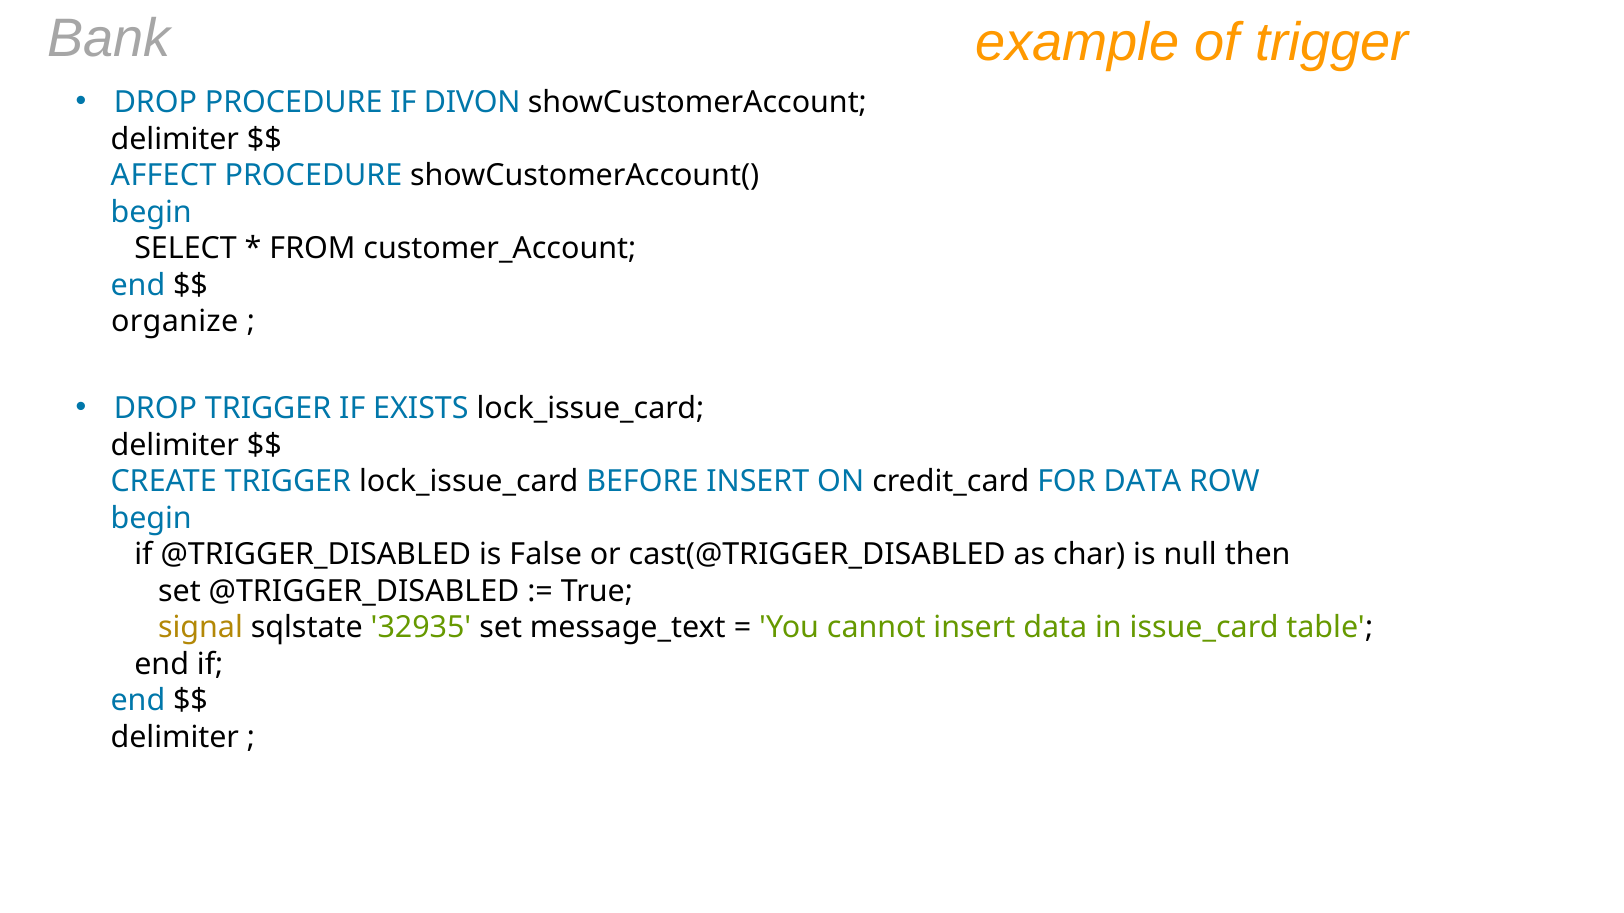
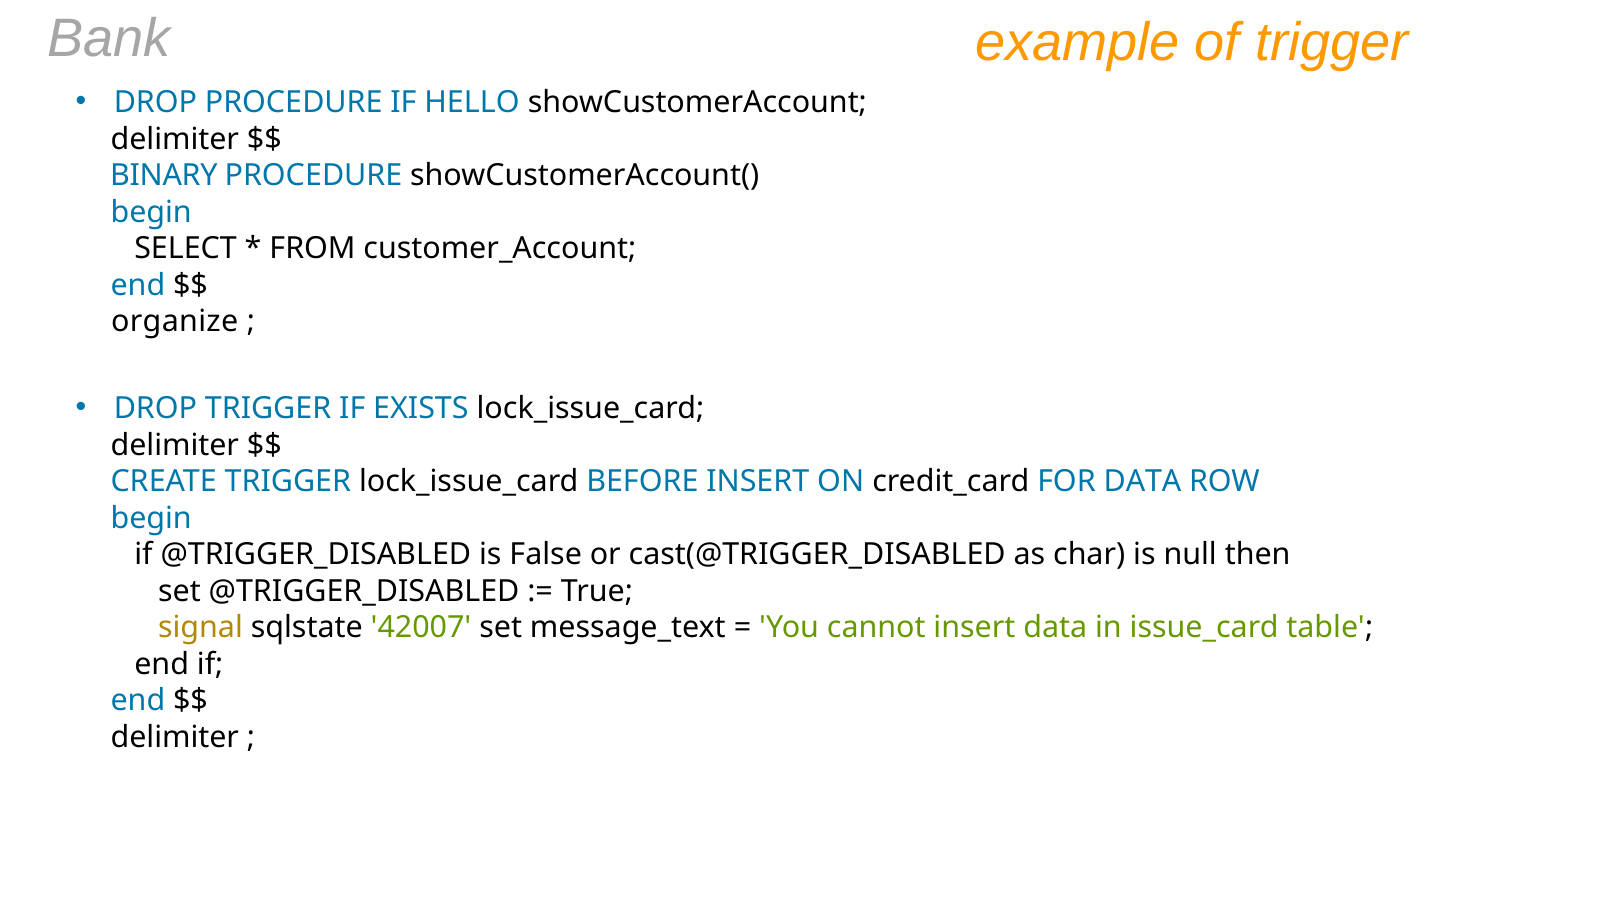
DIVON: DIVON -> HELLO
AFFECT: AFFECT -> BINARY
32935: 32935 -> 42007
